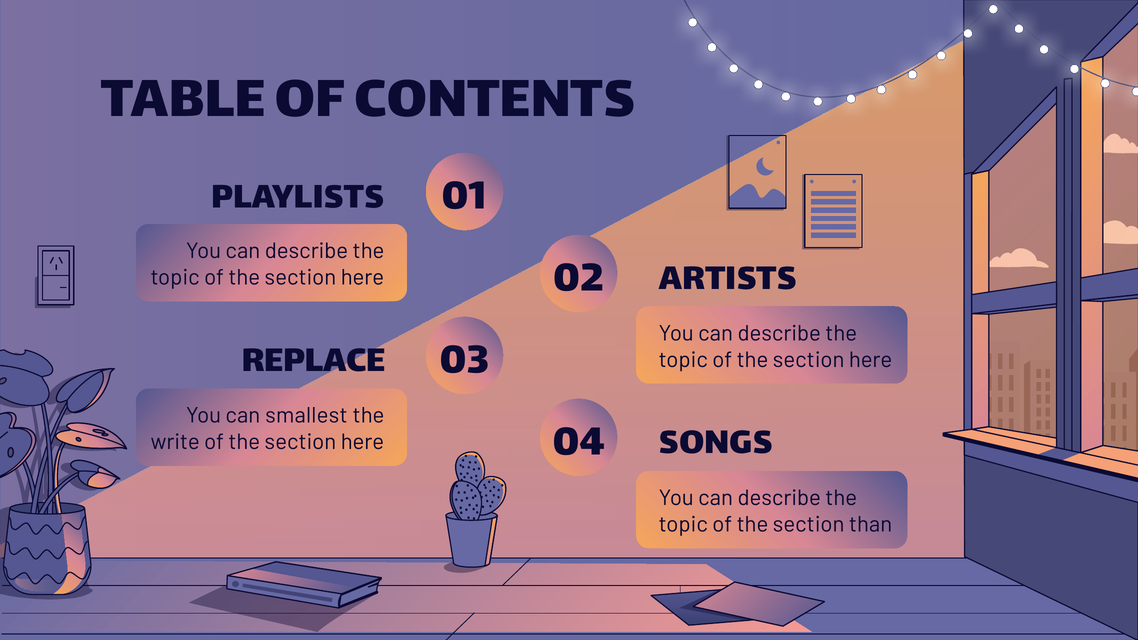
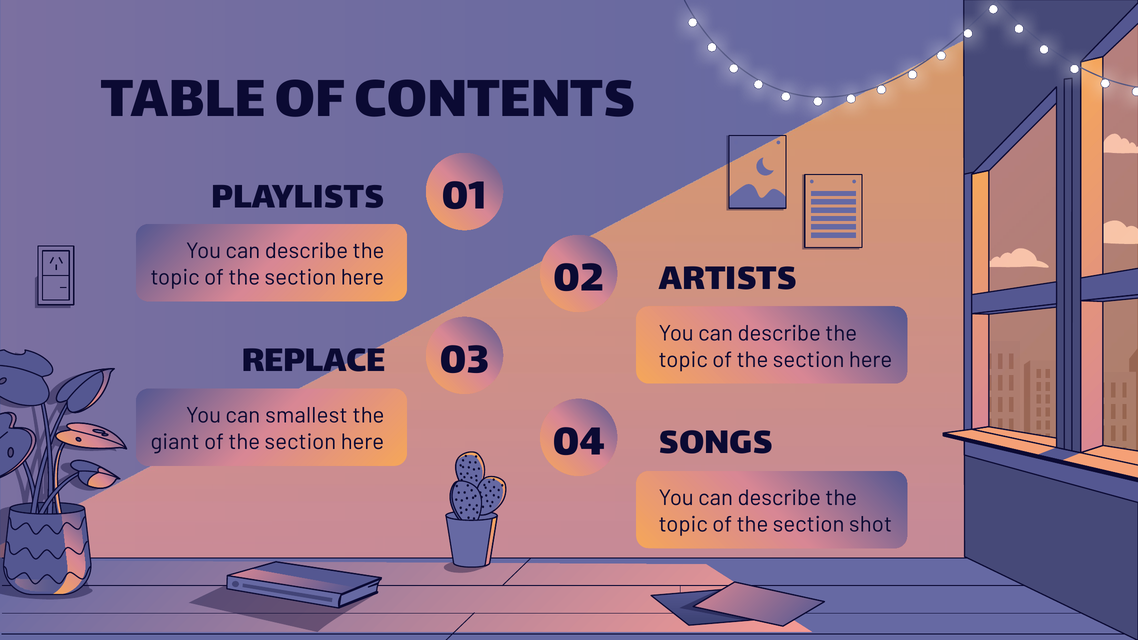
write: write -> giant
than: than -> shot
